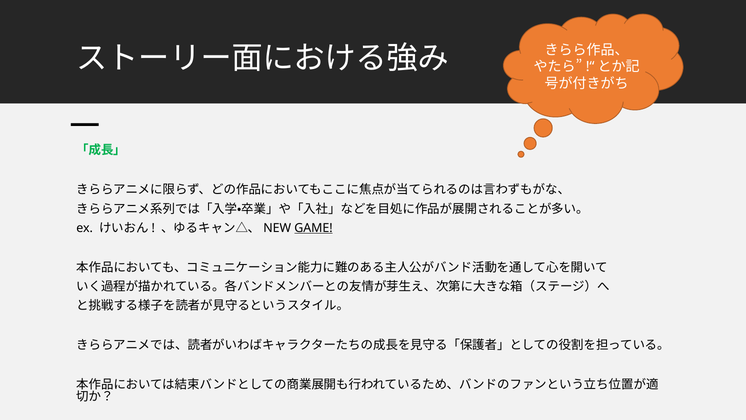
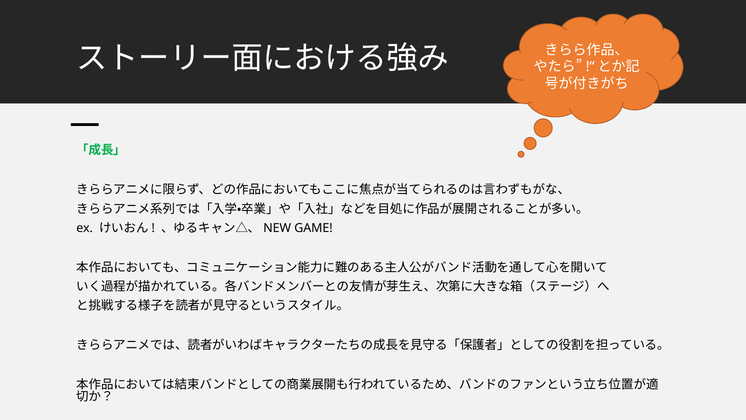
GAME underline: present -> none
